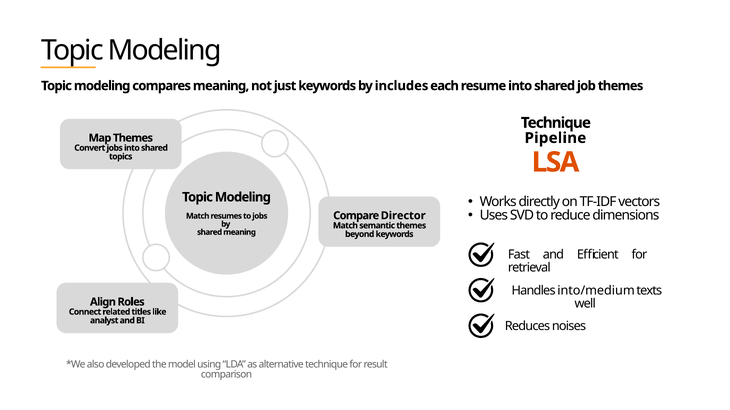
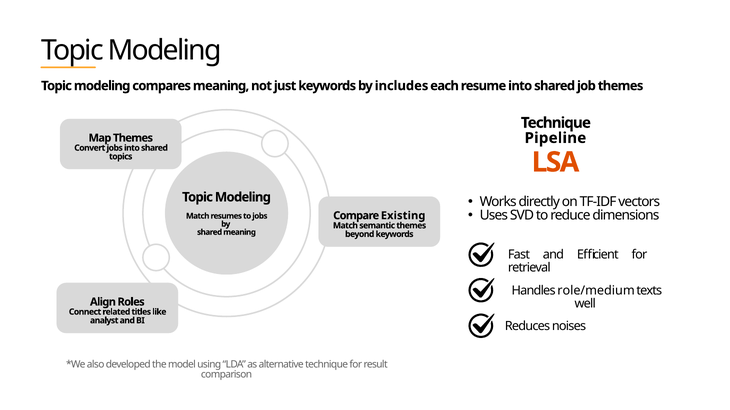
Director: Director -> Existing
into/medium: into/medium -> role/medium
